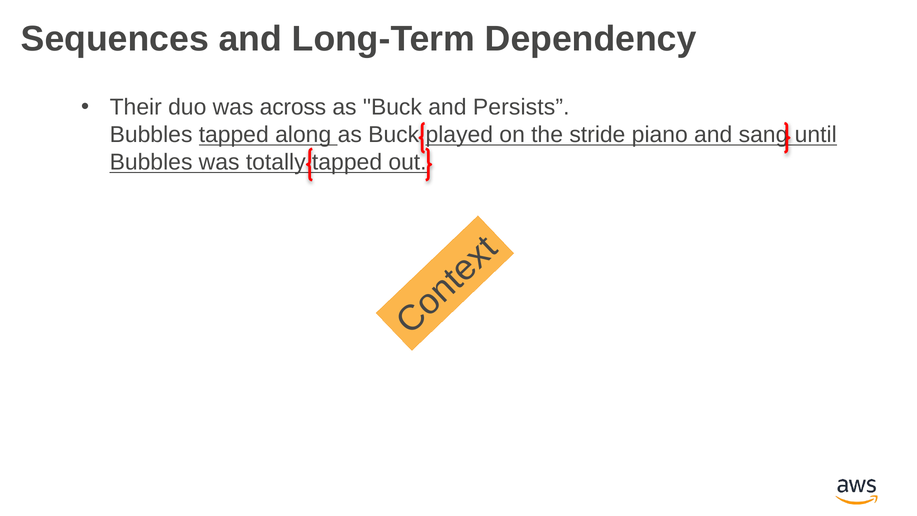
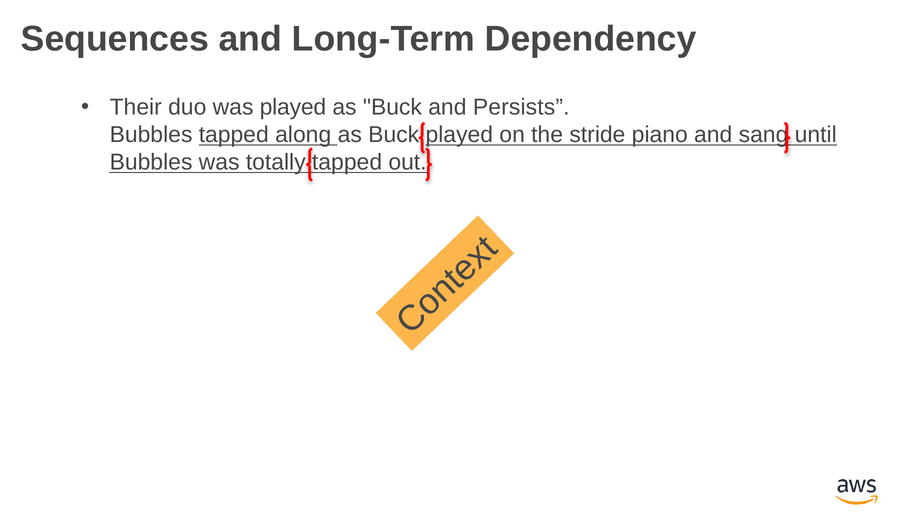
was across: across -> played
